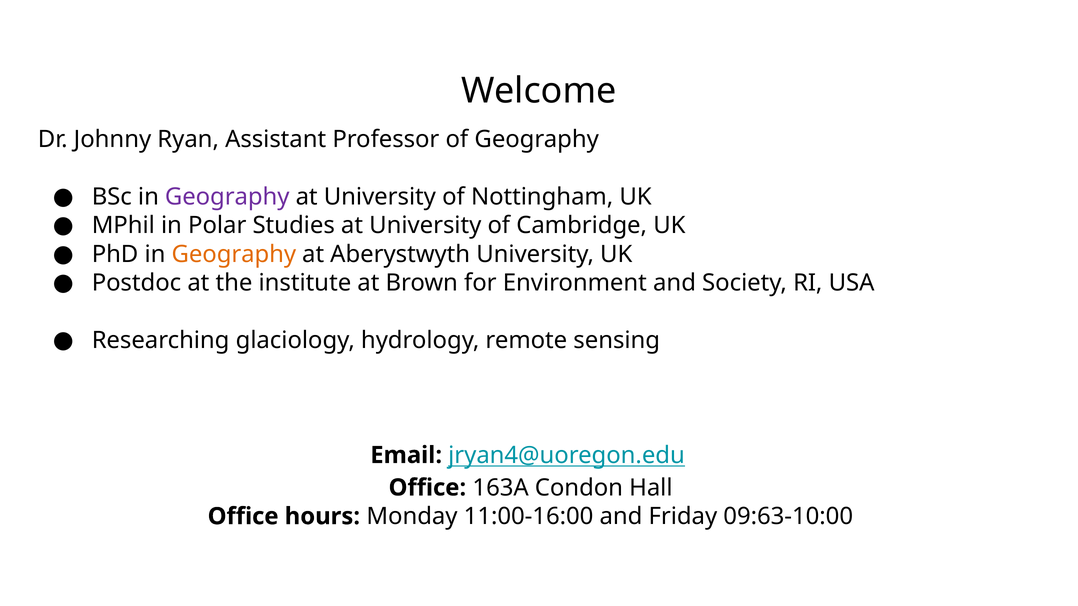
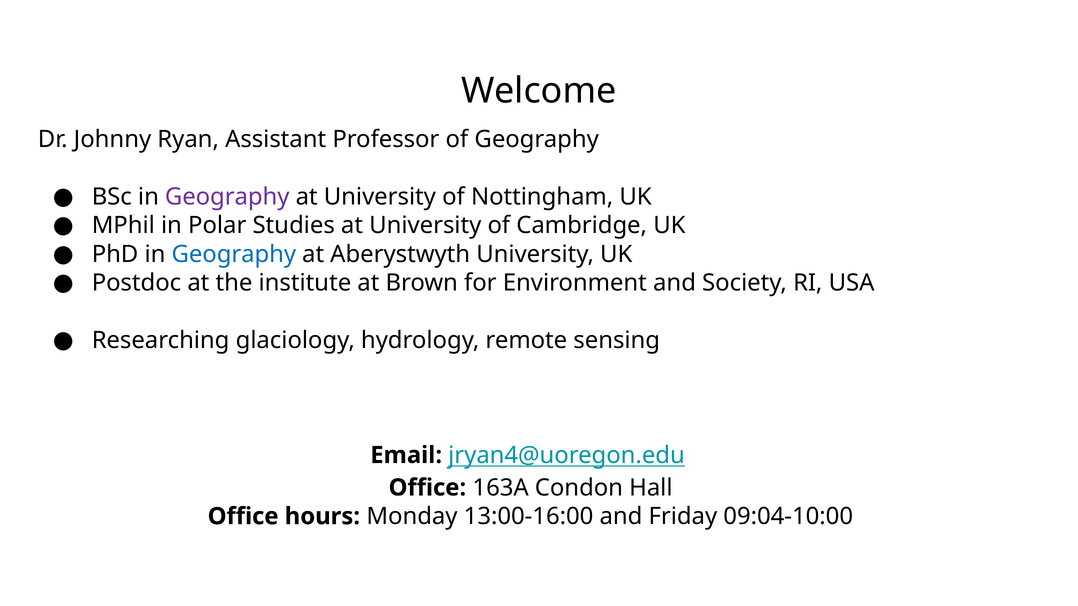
Geography at (234, 254) colour: orange -> blue
11:00-16:00: 11:00-16:00 -> 13:00-16:00
09:63-10:00: 09:63-10:00 -> 09:04-10:00
